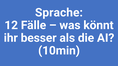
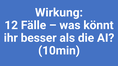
Sprache: Sprache -> Wirkung
